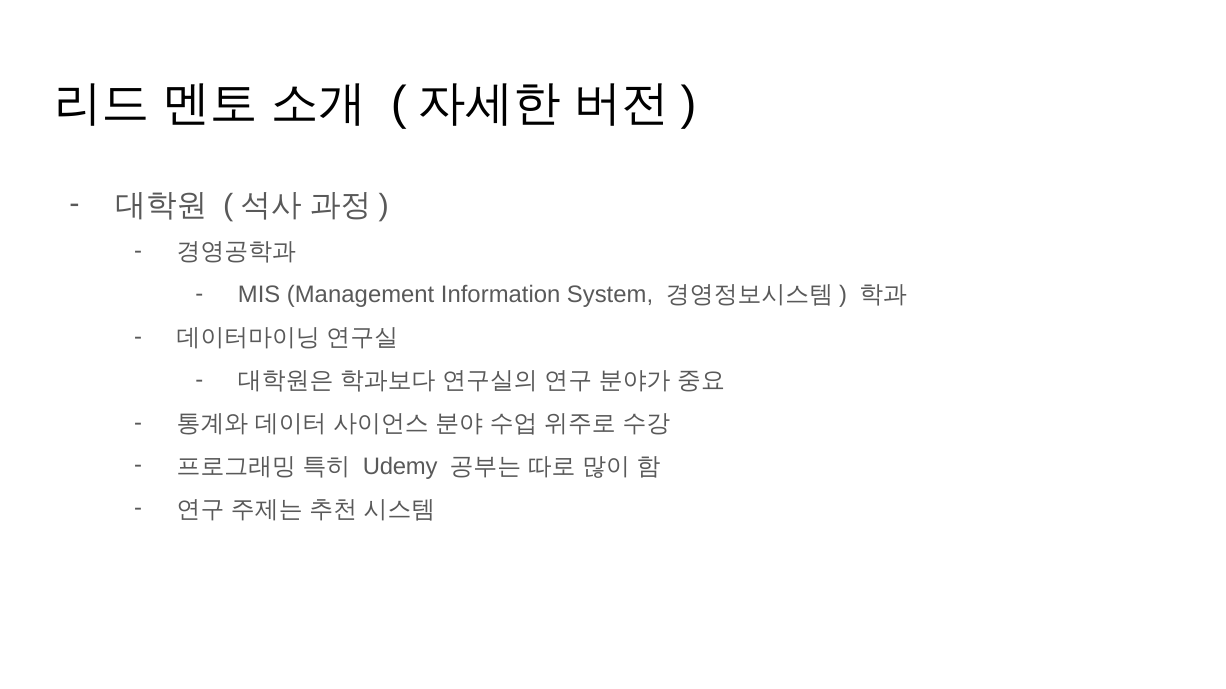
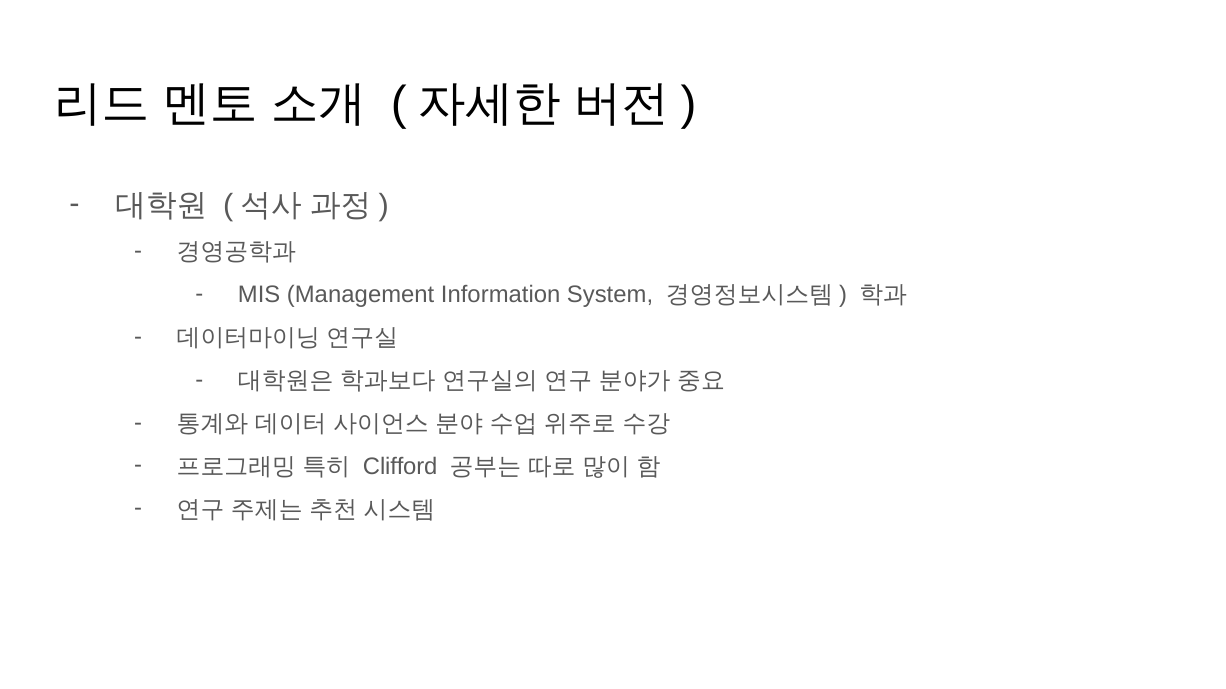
Udemy: Udemy -> Clifford
